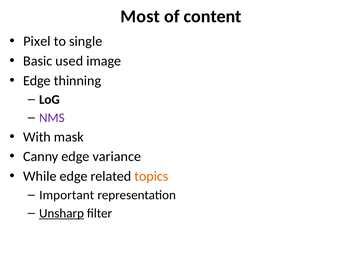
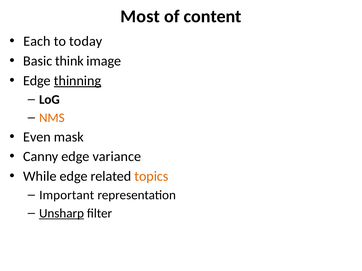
Pixel: Pixel -> Each
single: single -> today
used: used -> think
thinning underline: none -> present
NMS colour: purple -> orange
With: With -> Even
